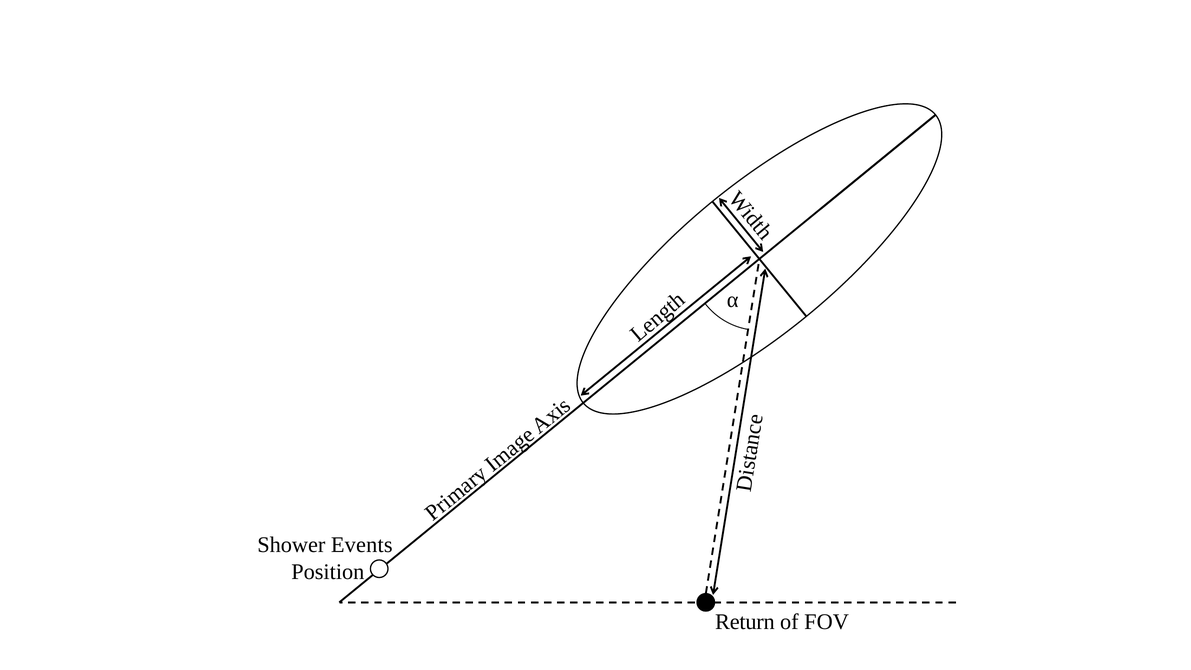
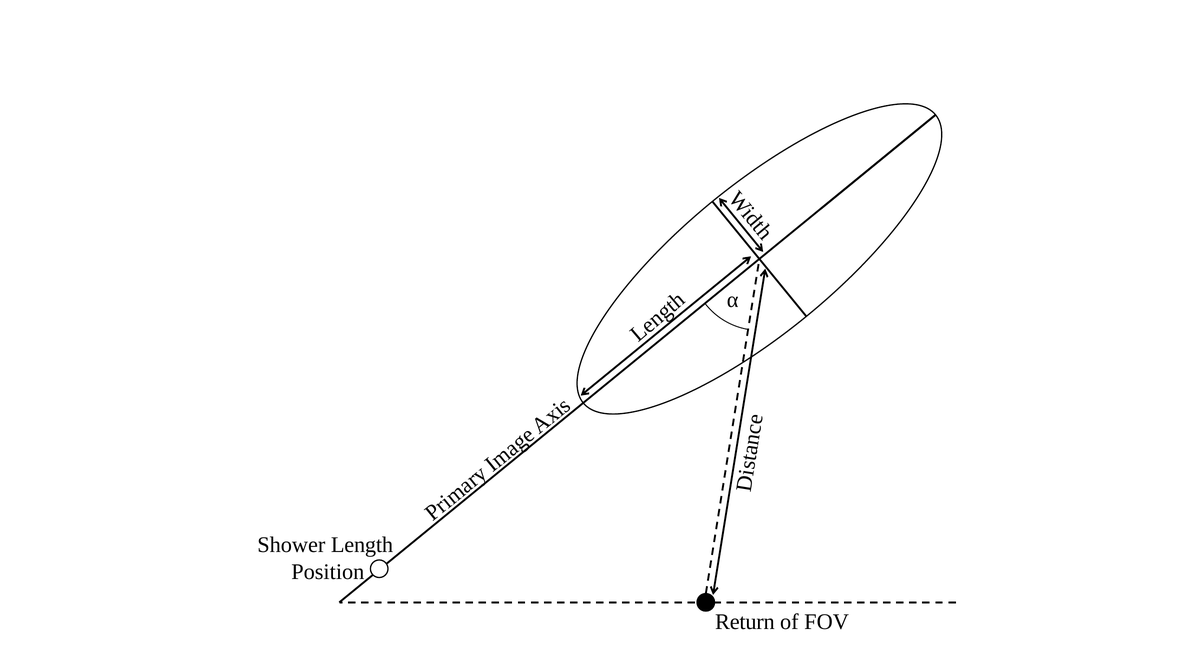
Events: Events -> Length
